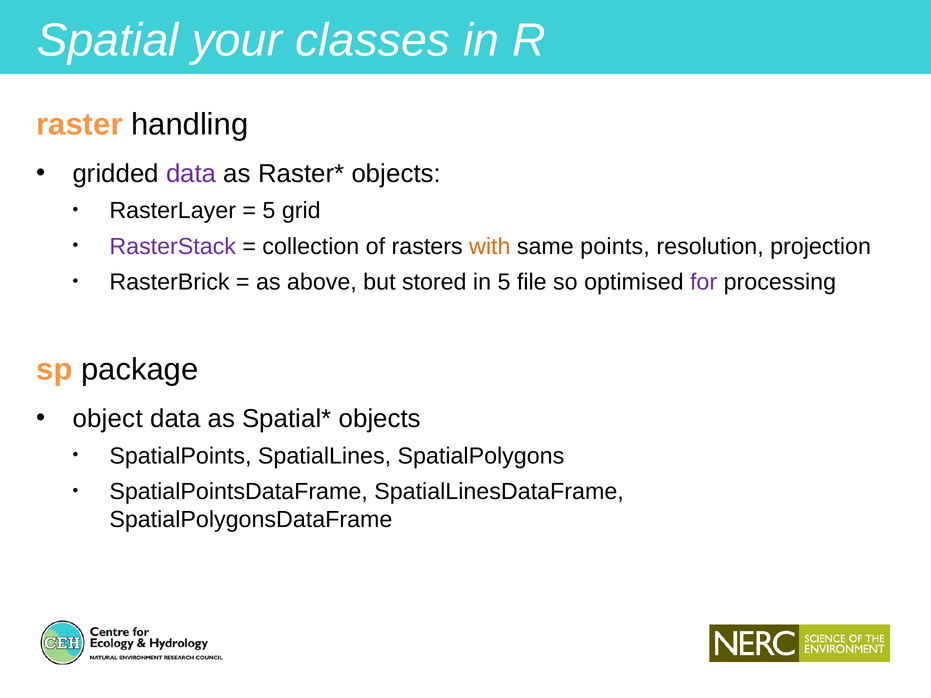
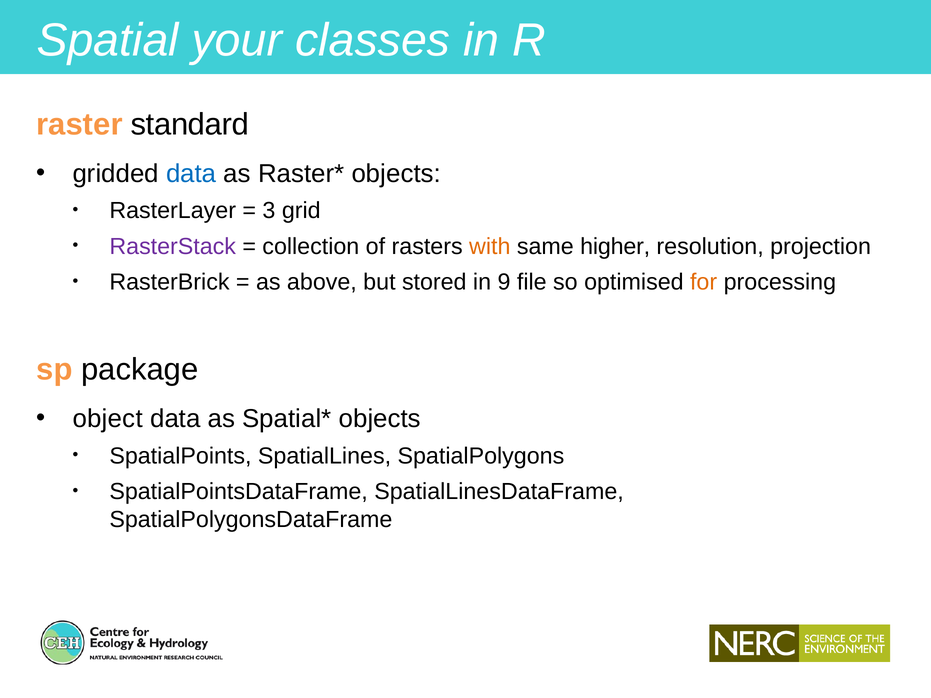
handling: handling -> standard
data at (191, 174) colour: purple -> blue
5 at (269, 211): 5 -> 3
points: points -> higher
in 5: 5 -> 9
for colour: purple -> orange
